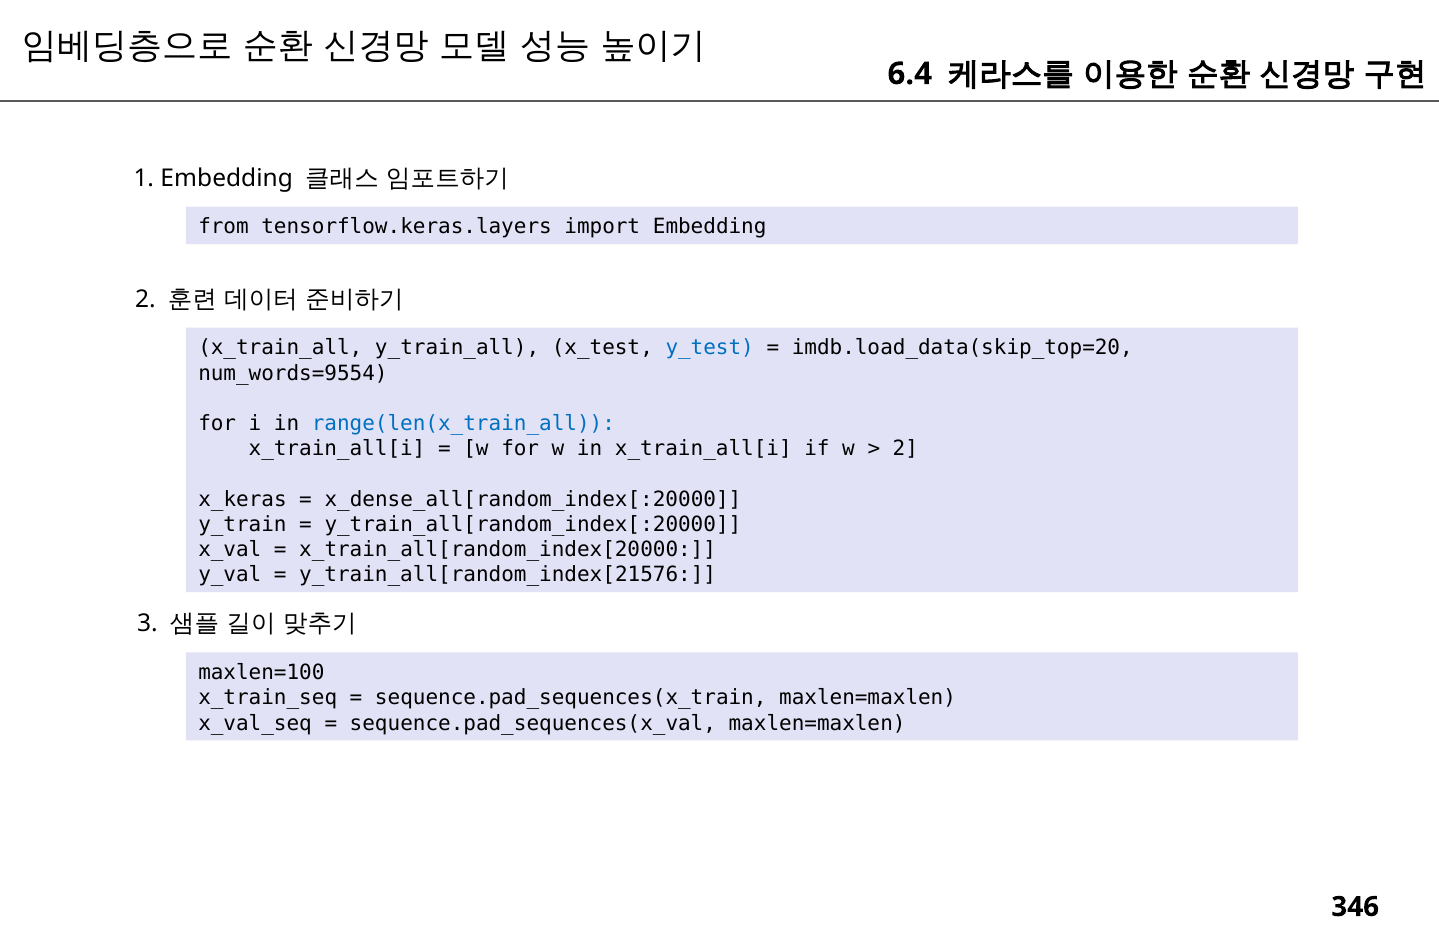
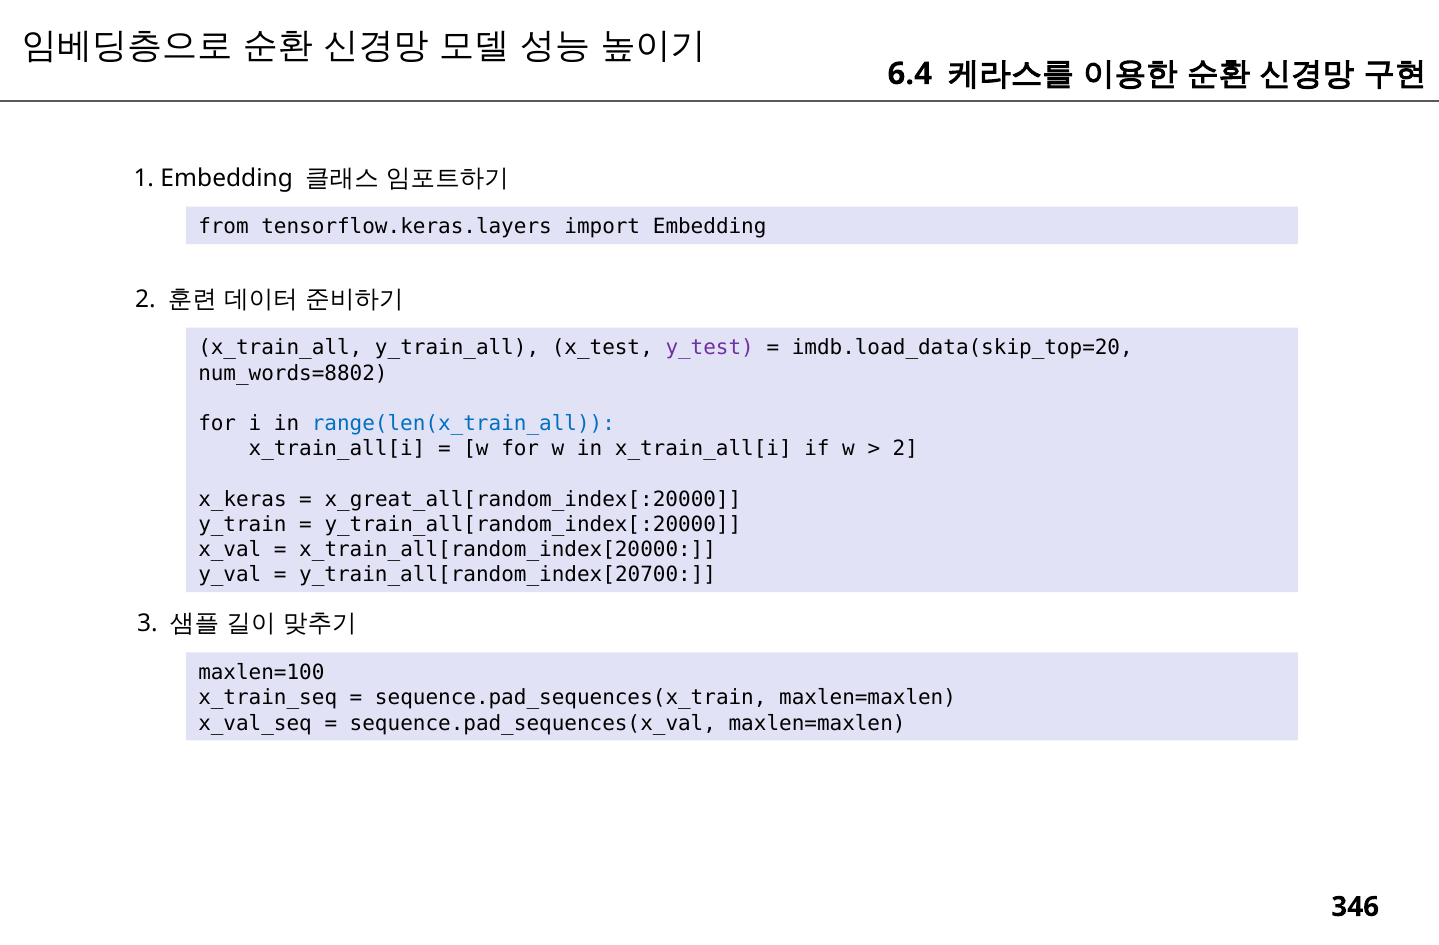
y_test colour: blue -> purple
num_words=9554: num_words=9554 -> num_words=8802
x_dense_all[random_index[:20000: x_dense_all[random_index[:20000 -> x_great_all[random_index[:20000
y_train_all[random_index[21576: y_train_all[random_index[21576 -> y_train_all[random_index[20700
